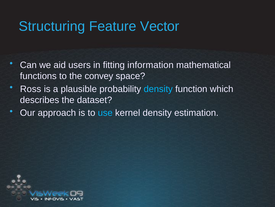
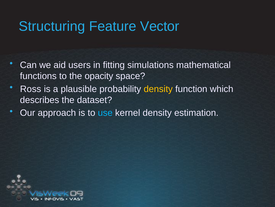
information: information -> simulations
convey: convey -> opacity
density at (158, 89) colour: light blue -> yellow
